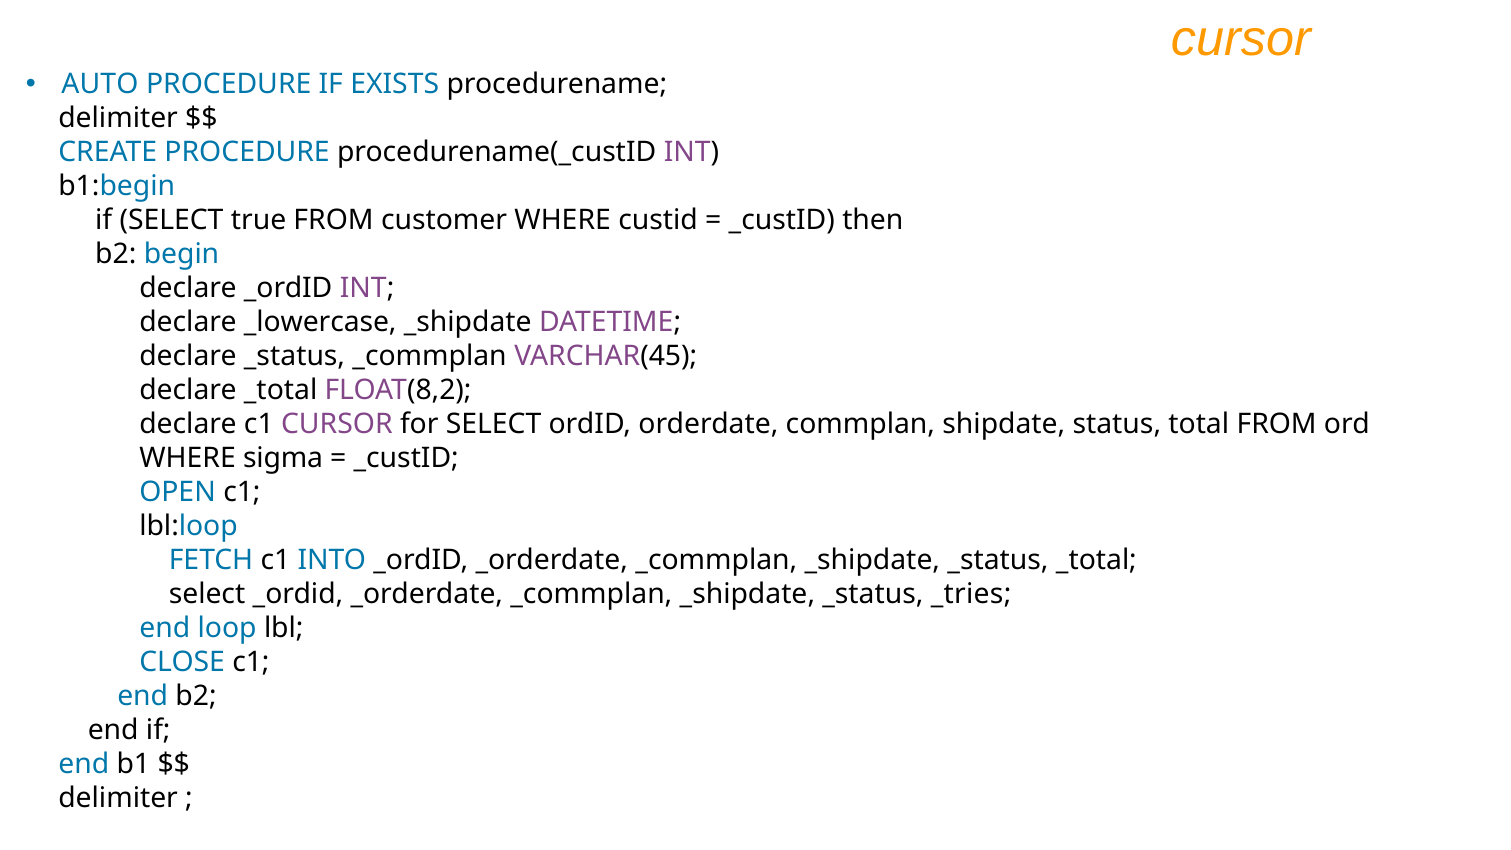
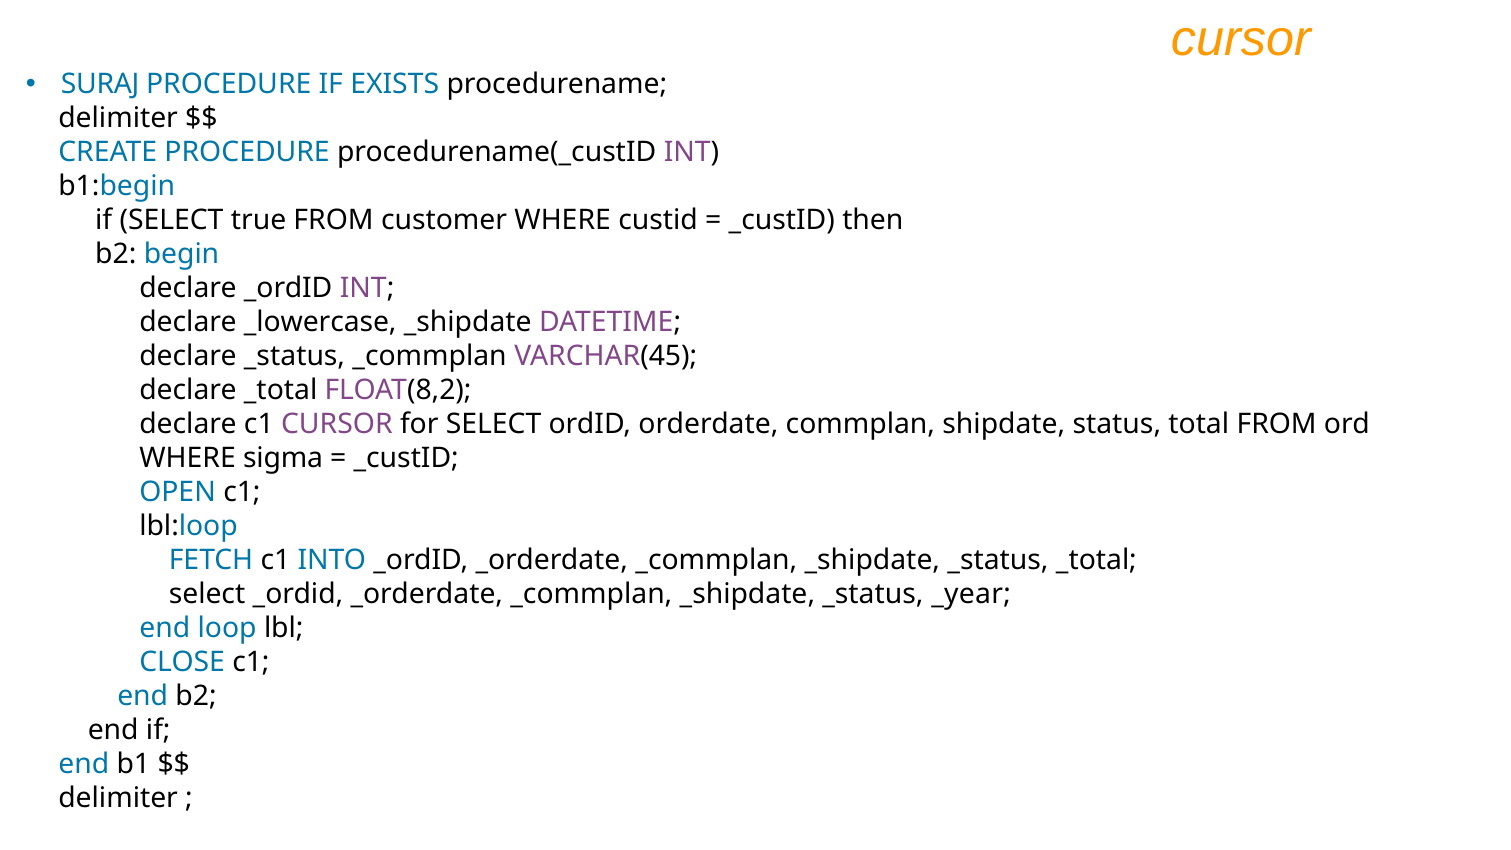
AUTO: AUTO -> SURAJ
_tries: _tries -> _year
